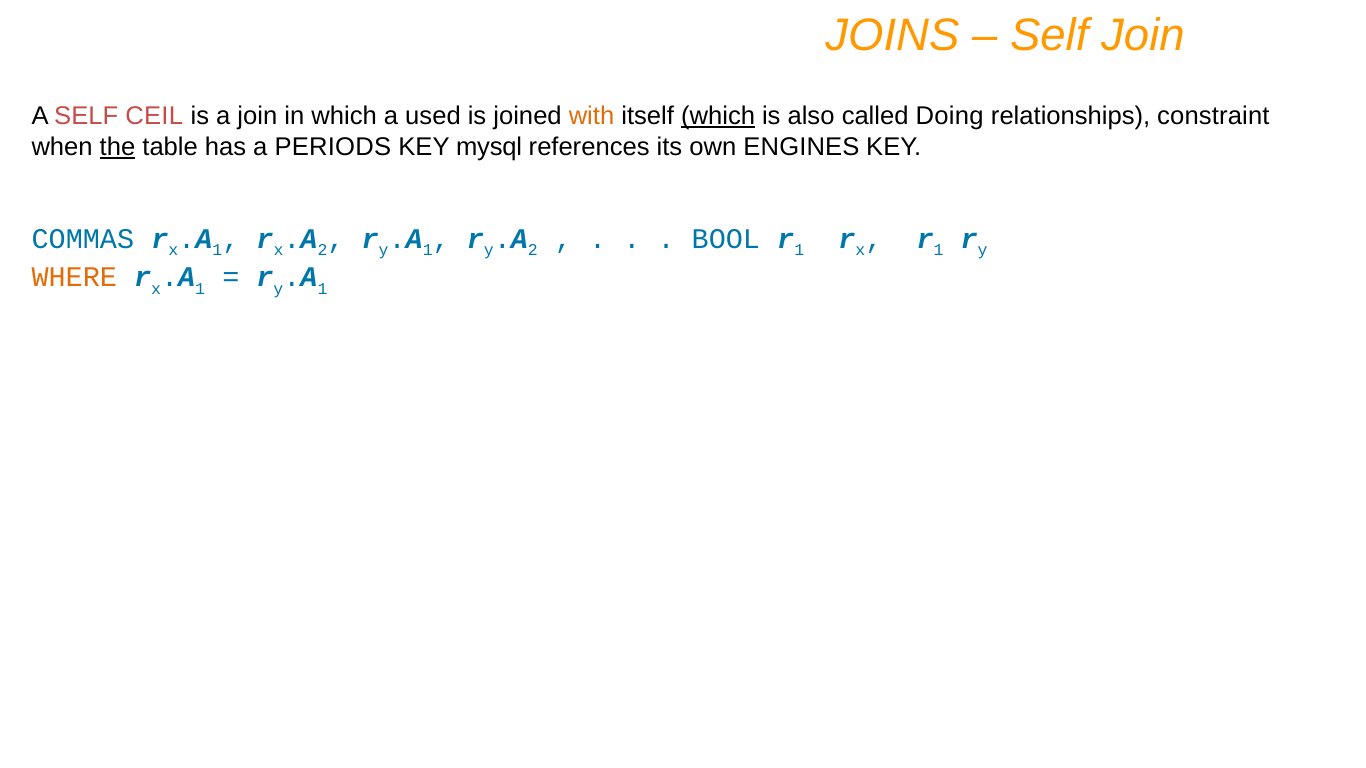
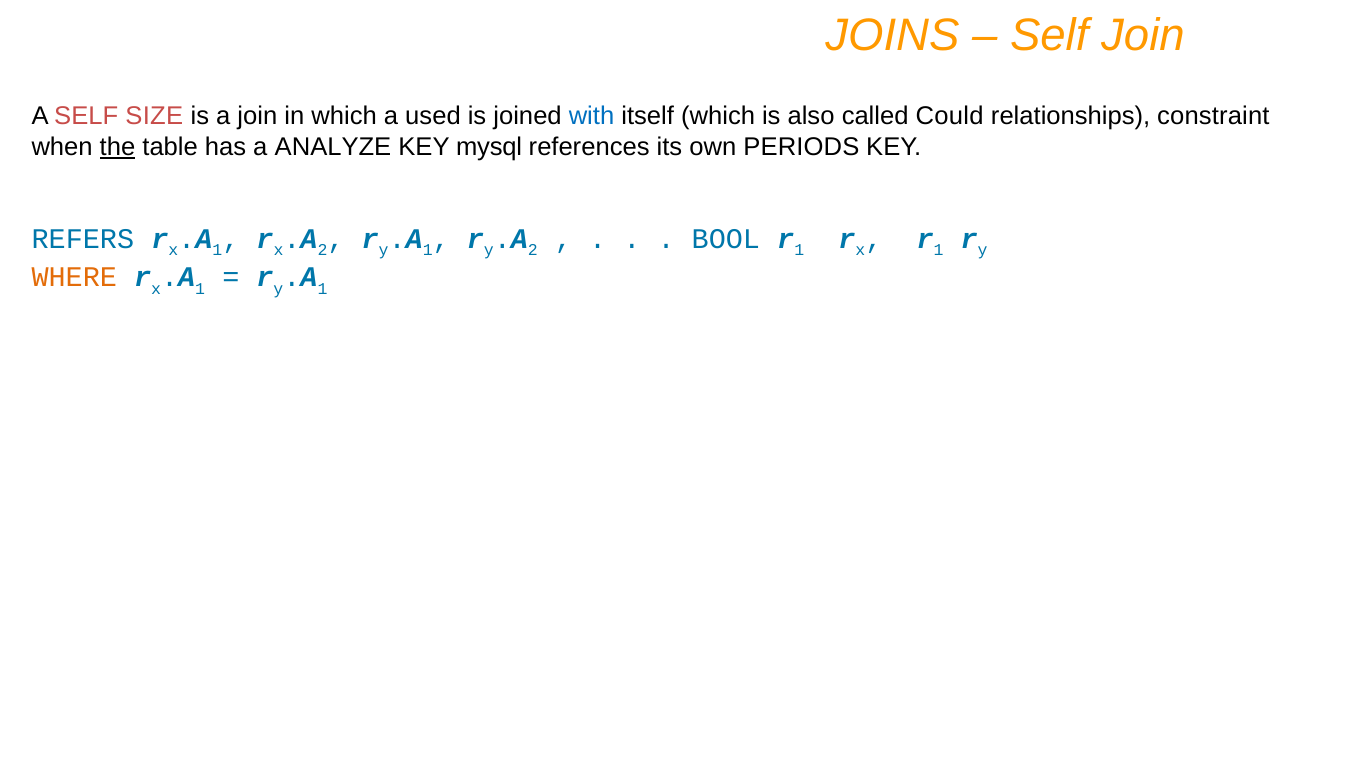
CEIL: CEIL -> SIZE
with colour: orange -> blue
which at (718, 116) underline: present -> none
Doing: Doing -> Could
PERIODS: PERIODS -> ANALYZE
ENGINES: ENGINES -> PERIODS
COMMAS: COMMAS -> REFERS
